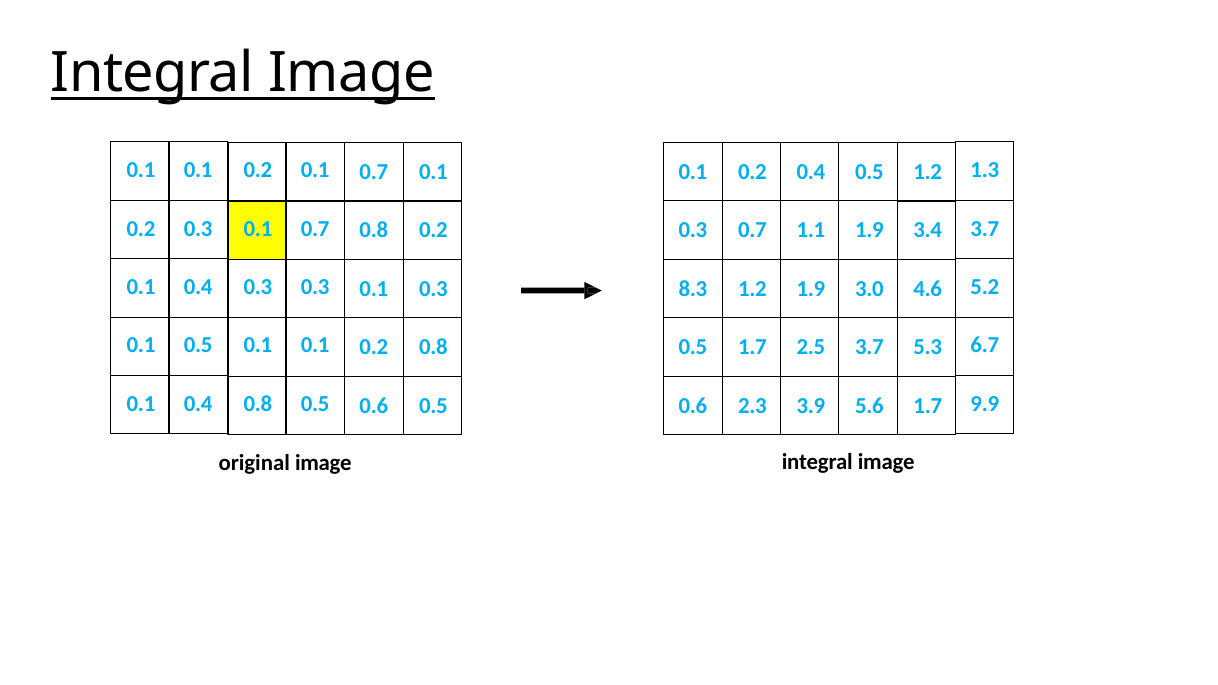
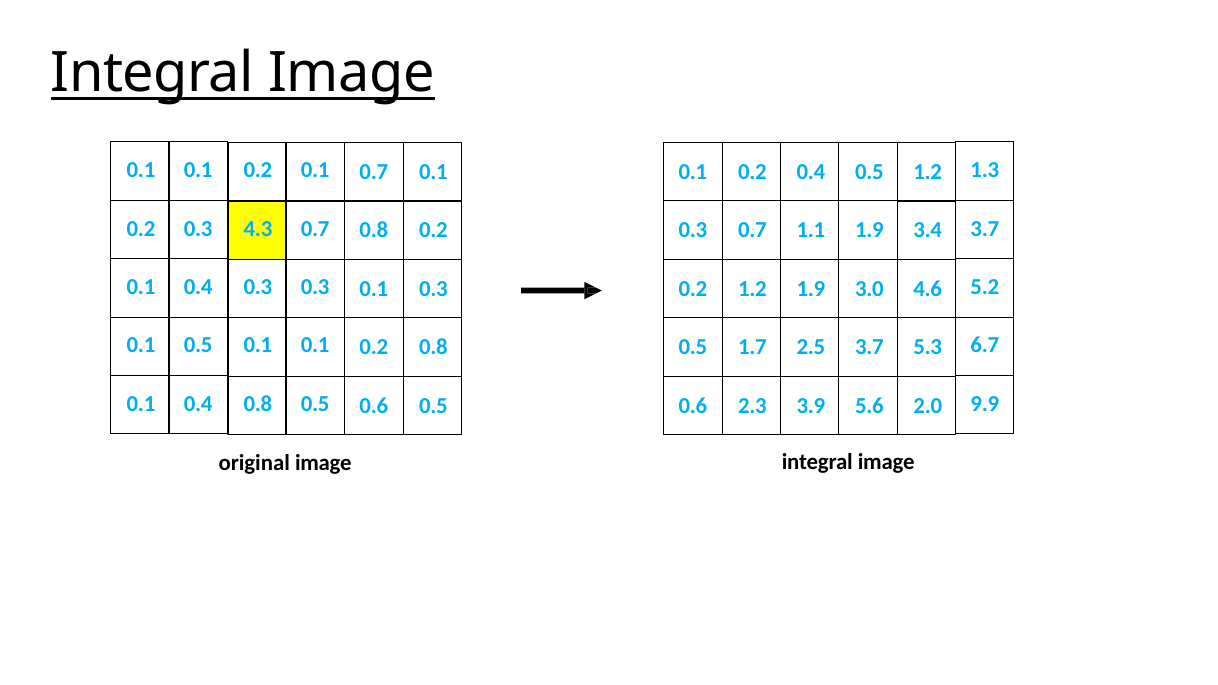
0.2 0.3 0.1: 0.1 -> 4.3
8.3 at (693, 289): 8.3 -> 0.2
5.6 1.7: 1.7 -> 2.0
